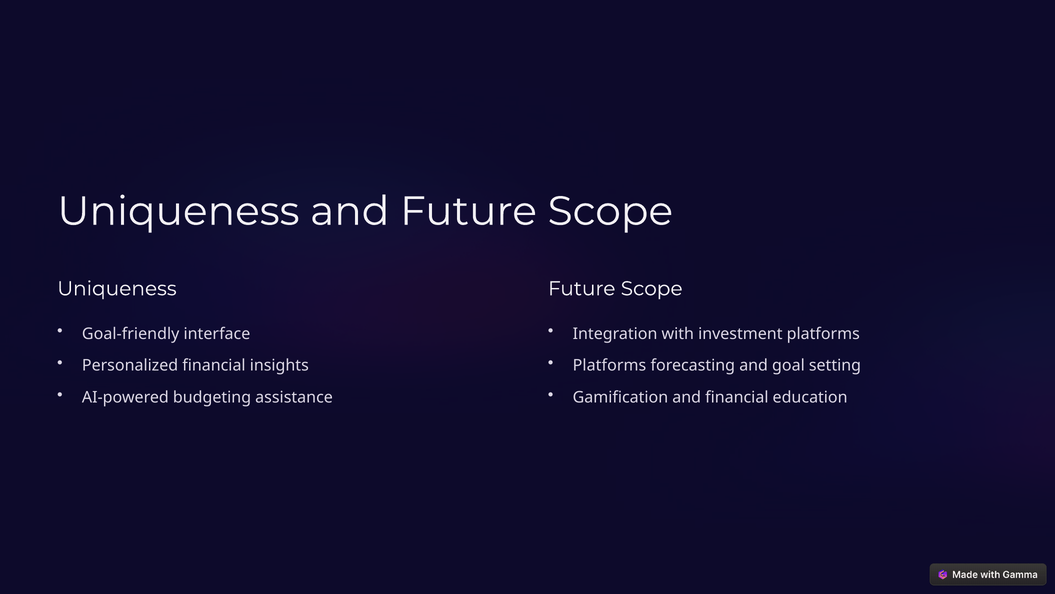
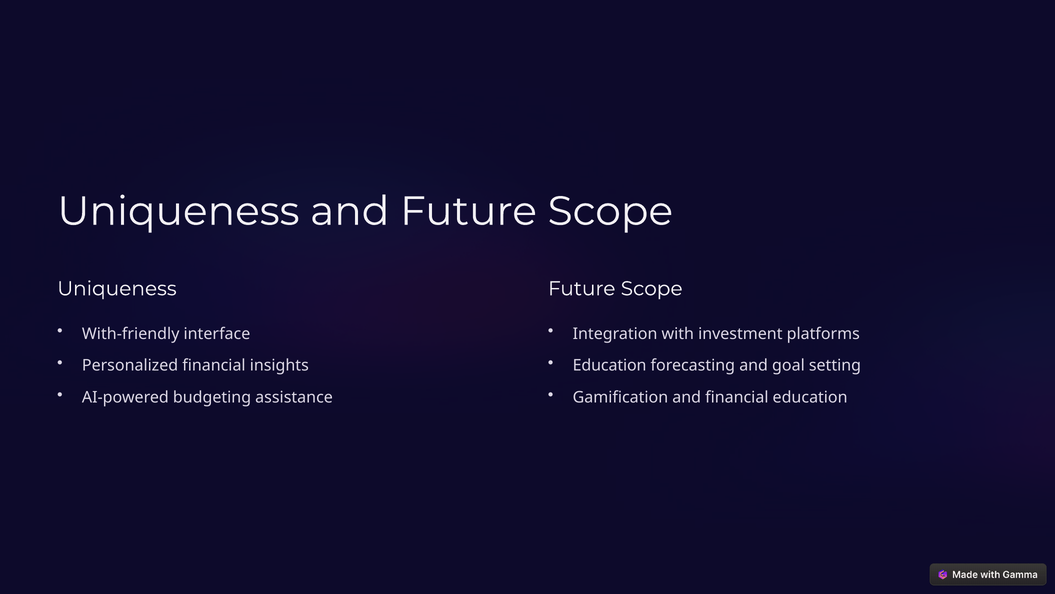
Goal-friendly: Goal-friendly -> With-friendly
Platforms at (610, 365): Platforms -> Education
